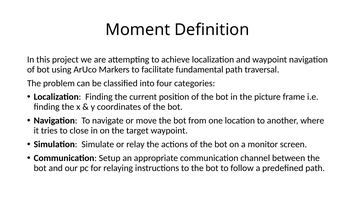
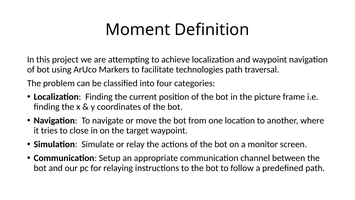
fundamental: fundamental -> technologies
